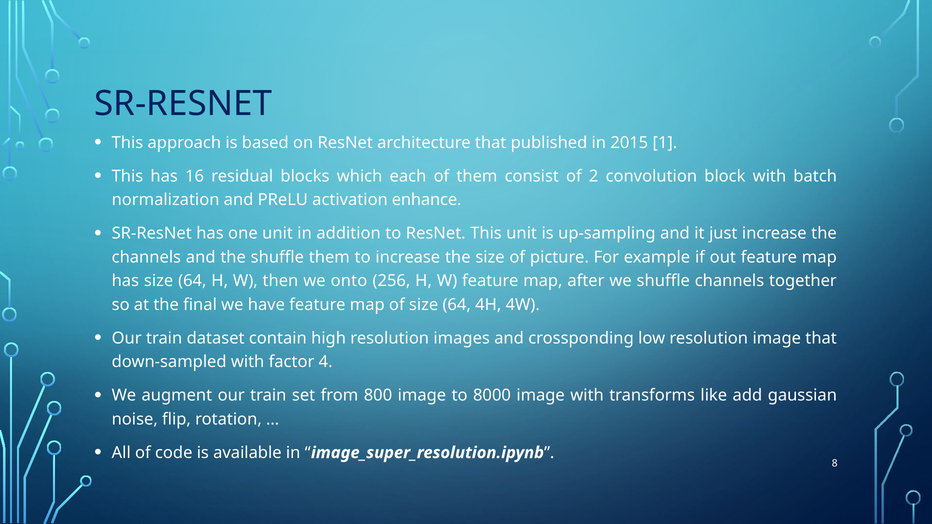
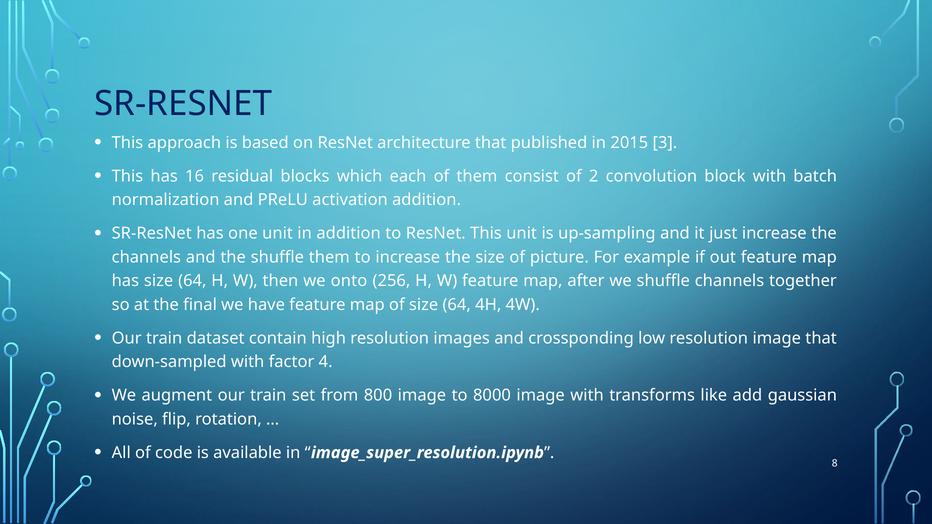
1: 1 -> 3
activation enhance: enhance -> addition
